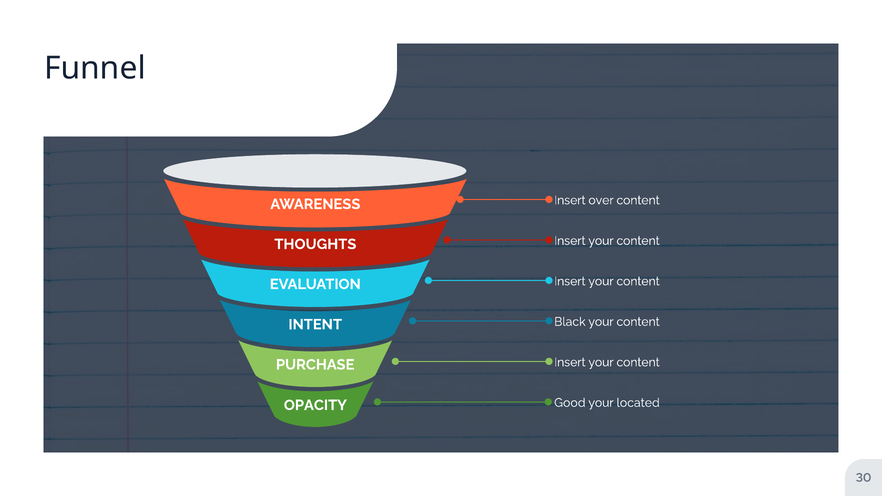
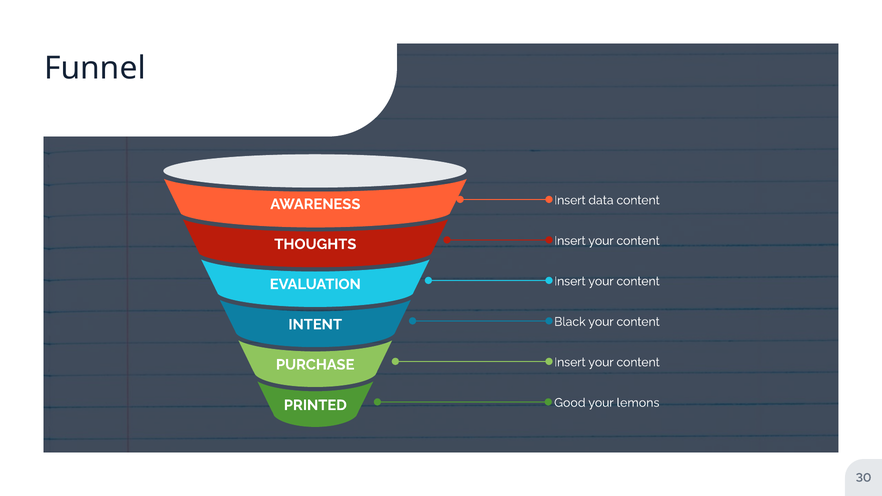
over: over -> data
located: located -> lemons
OPACITY: OPACITY -> PRINTED
